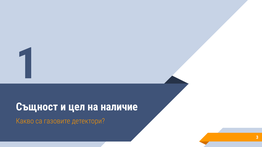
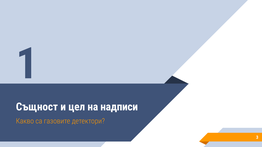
наличие: наличие -> надписи
